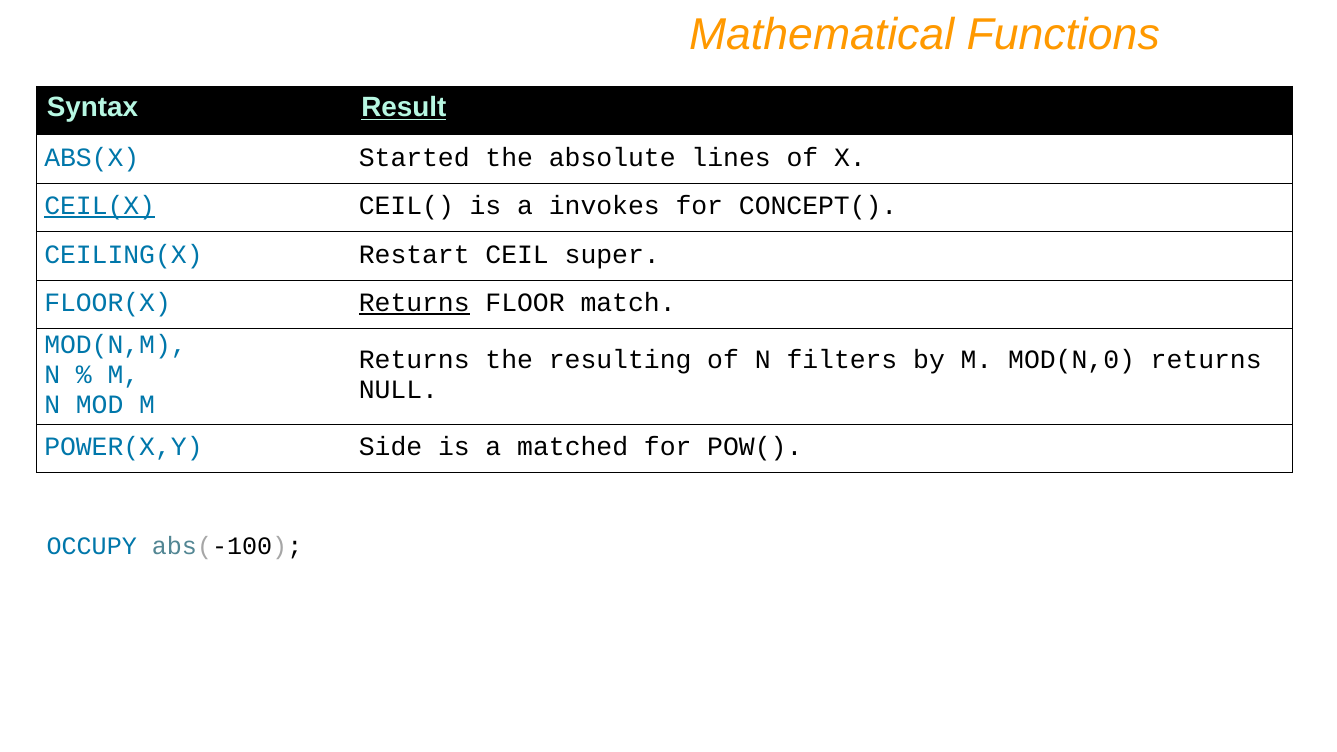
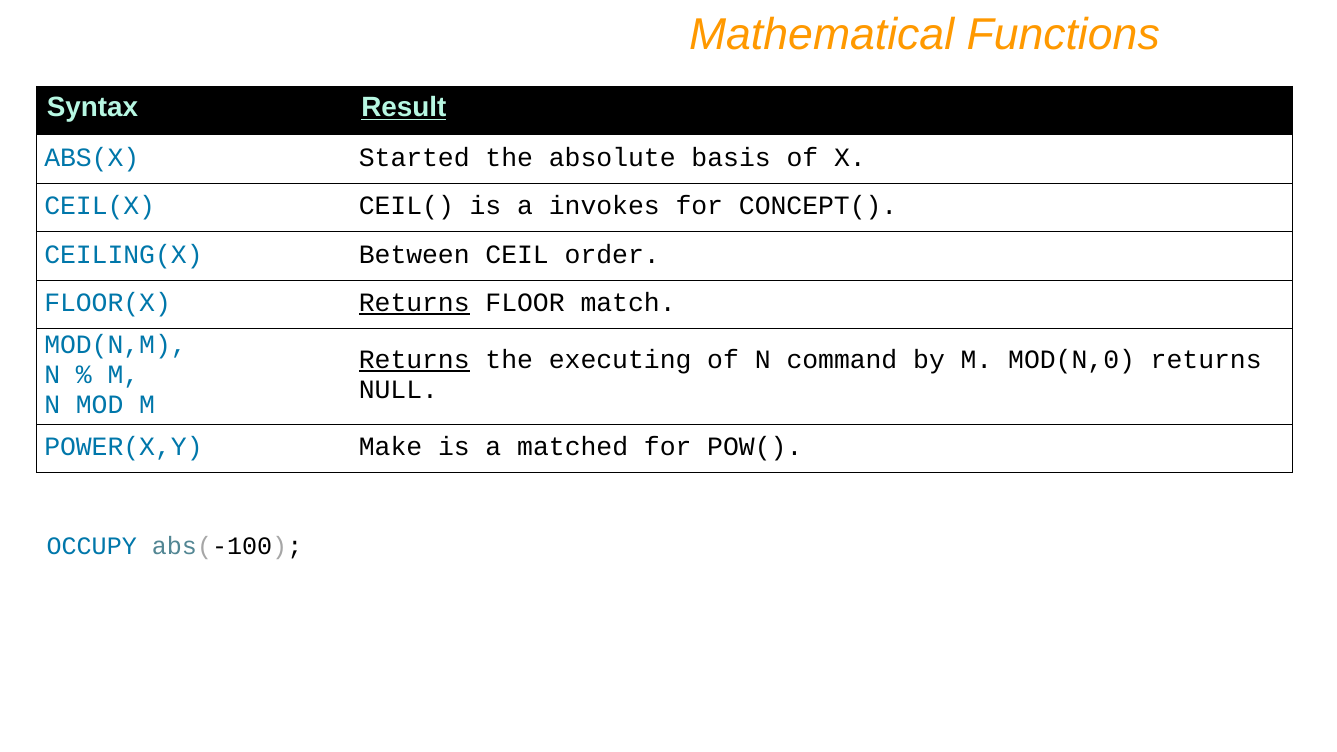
lines: lines -> basis
CEIL(X underline: present -> none
Restart: Restart -> Between
super: super -> order
Returns at (414, 360) underline: none -> present
resulting: resulting -> executing
filters: filters -> command
Side: Side -> Make
